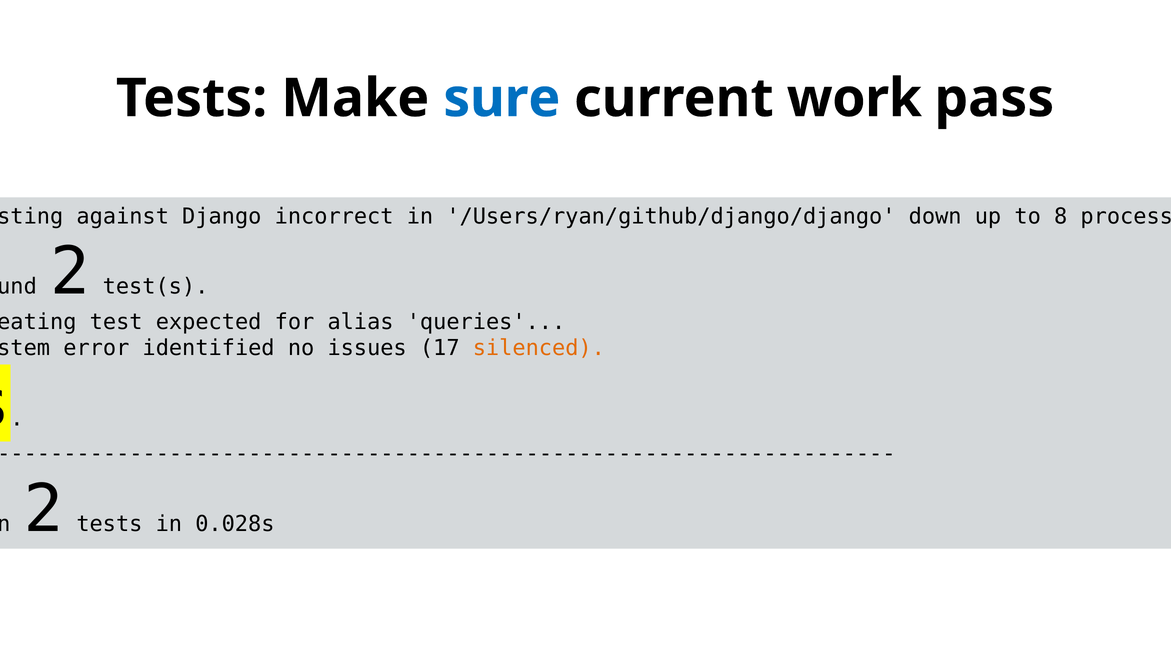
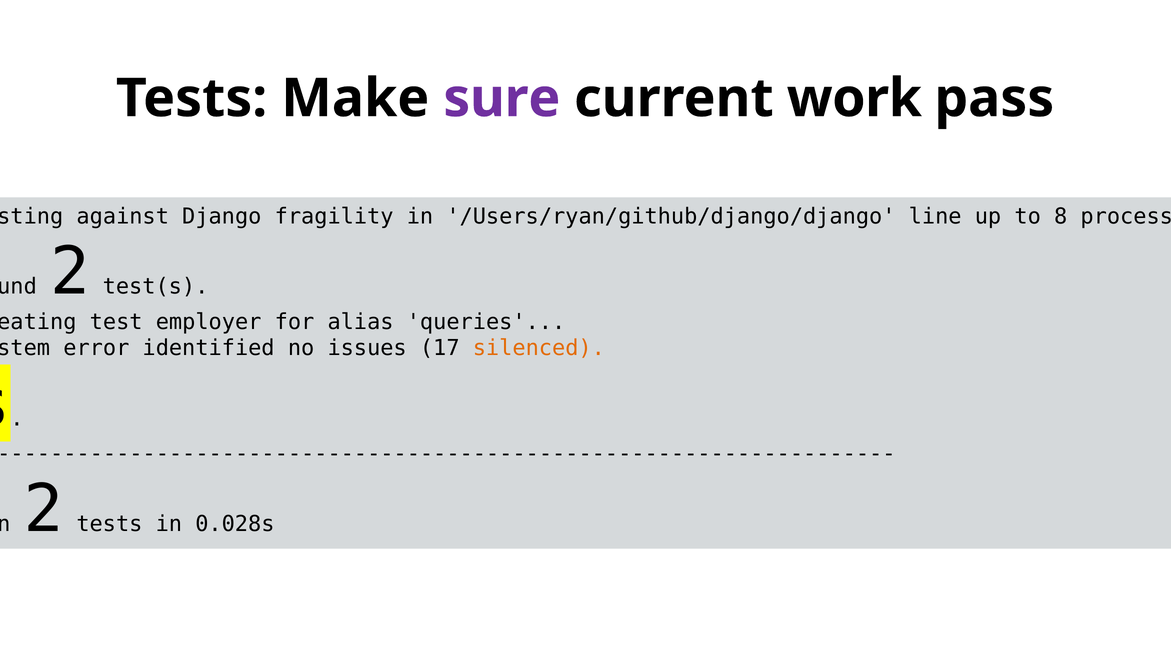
sure colour: blue -> purple
incorrect: incorrect -> fragility
down: down -> line
expected: expected -> employer
